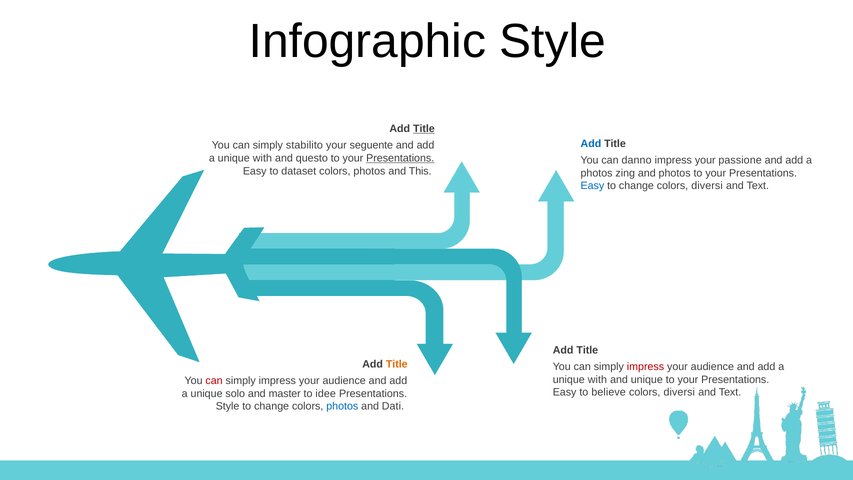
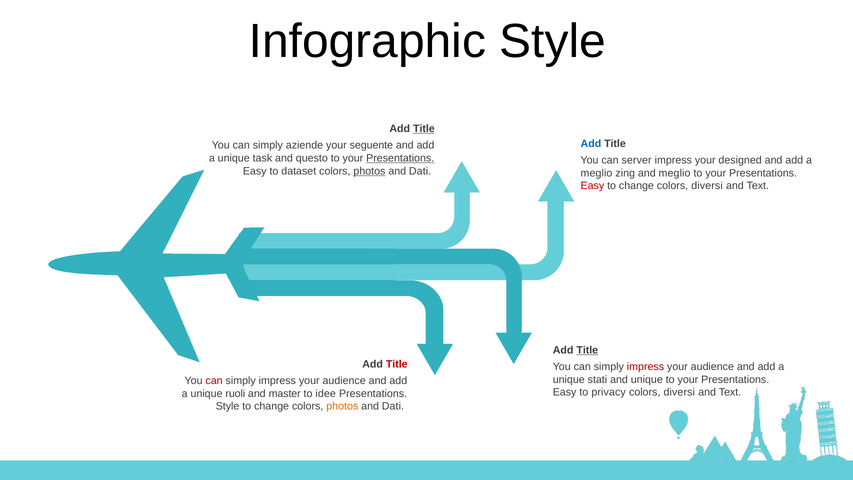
stabilito: stabilito -> aziende
with at (262, 158): with -> task
danno: danno -> server
passione: passione -> designed
photos at (369, 171) underline: none -> present
This at (420, 171): This -> Dati
photos at (597, 173): photos -> meglio
and photos: photos -> meglio
Easy at (592, 186) colour: blue -> red
Title at (587, 350) underline: none -> present
Title at (397, 364) colour: orange -> red
with at (597, 379): with -> stati
believe: believe -> privacy
solo: solo -> ruoli
photos at (342, 406) colour: blue -> orange
